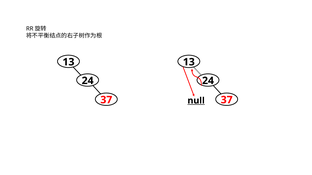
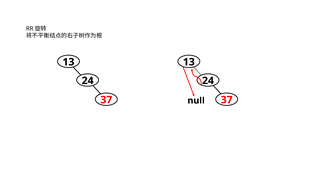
null underline: present -> none
